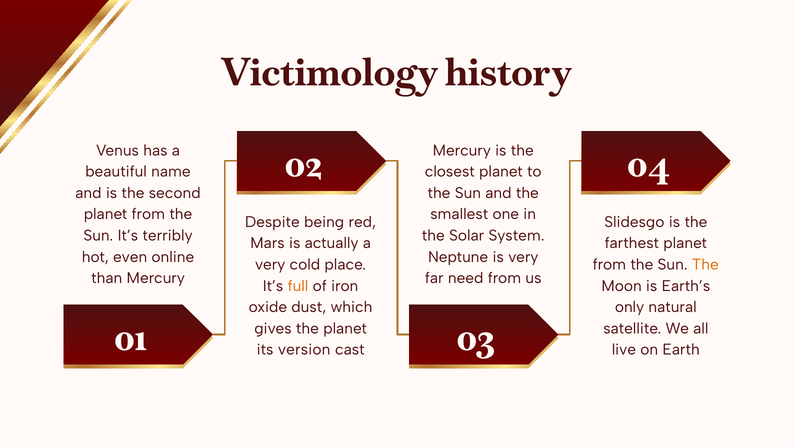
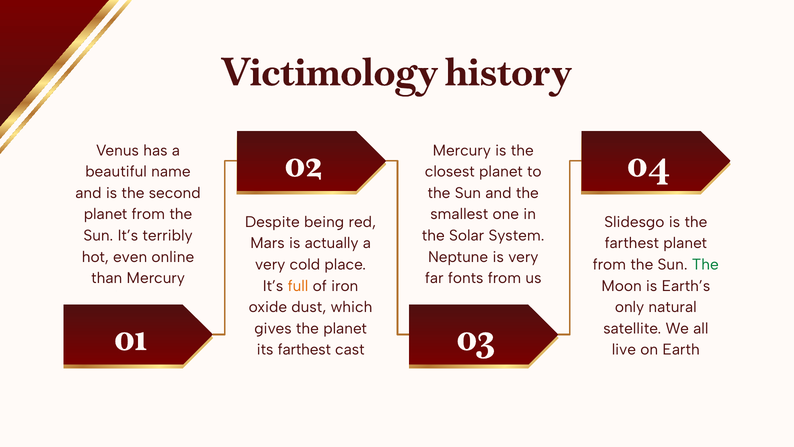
The at (705, 264) colour: orange -> green
need: need -> fonts
its version: version -> farthest
